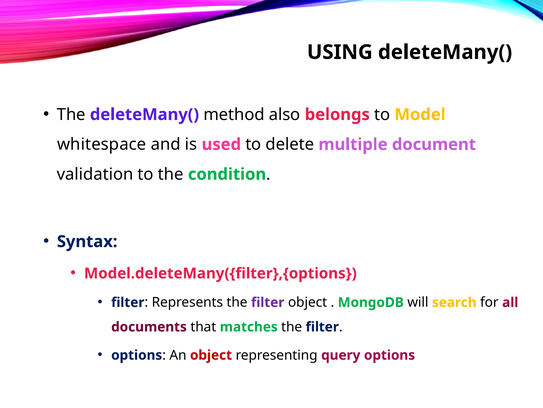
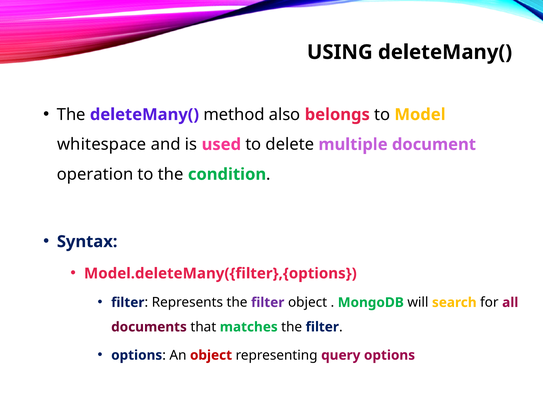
validation: validation -> operation
